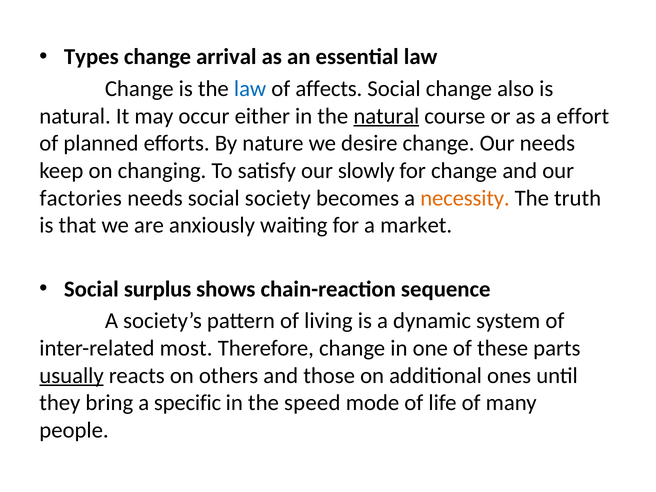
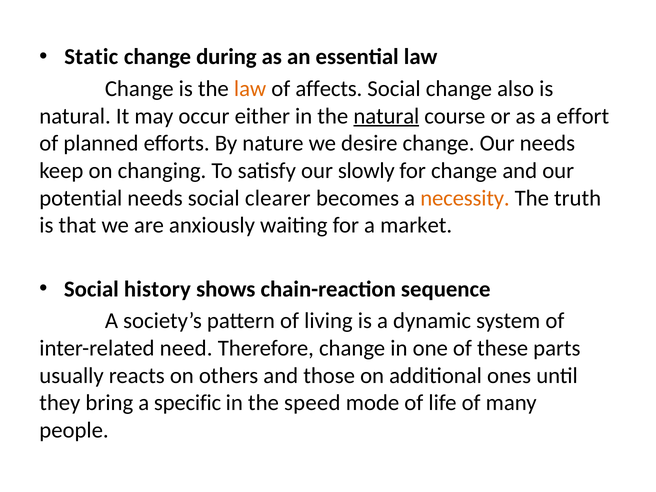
Types: Types -> Static
arrival: arrival -> during
law at (250, 89) colour: blue -> orange
factories: factories -> potential
society: society -> clearer
surplus: surplus -> history
most: most -> need
usually underline: present -> none
